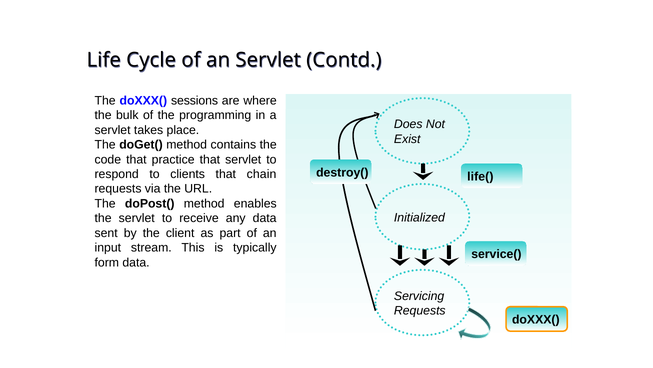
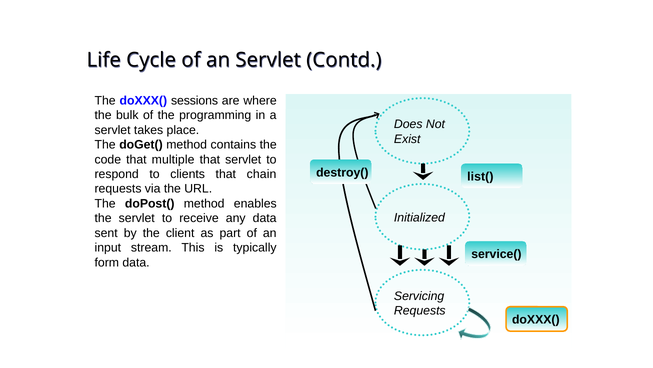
practice: practice -> multiple
life(: life( -> list(
